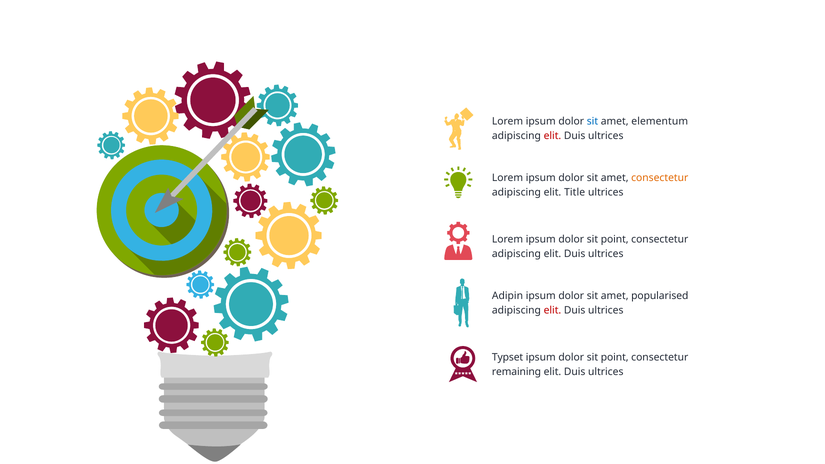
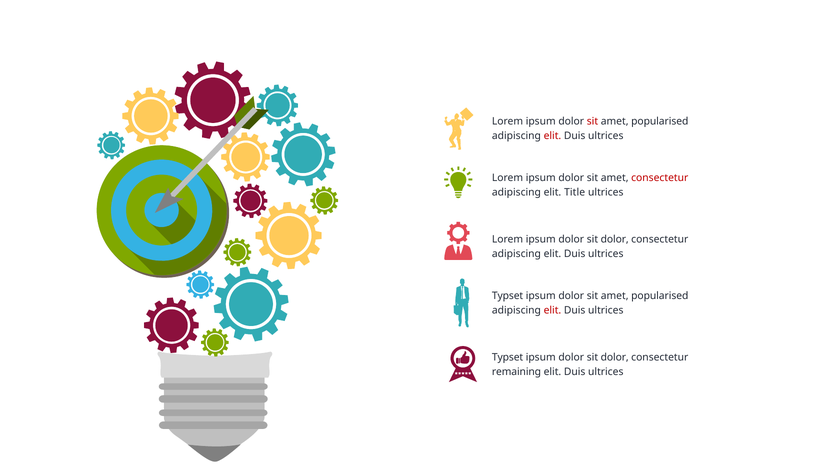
sit at (592, 121) colour: blue -> red
elementum at (660, 121): elementum -> popularised
consectetur at (660, 178) colour: orange -> red
point at (615, 239): point -> dolor
Adipin at (507, 296): Adipin -> Typset
point at (615, 357): point -> dolor
